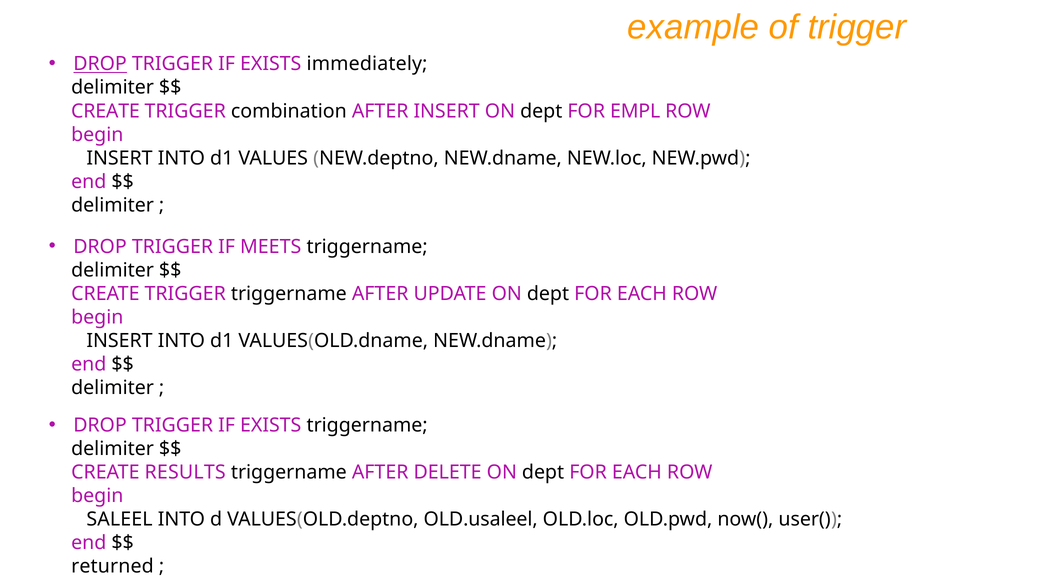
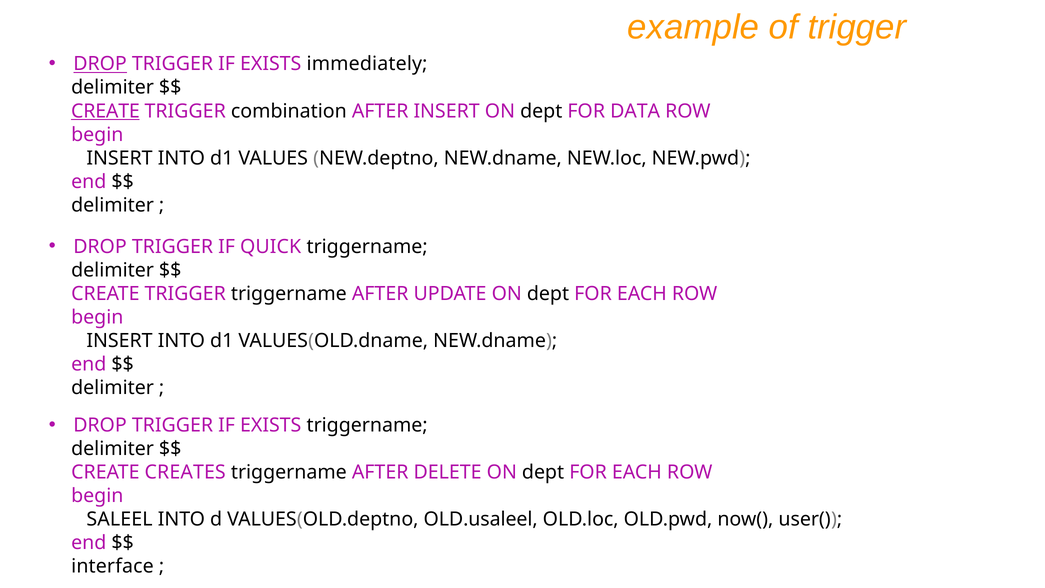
CREATE at (105, 111) underline: none -> present
EMPL: EMPL -> DATA
MEETS: MEETS -> QUICK
RESULTS: RESULTS -> CREATES
returned: returned -> interface
